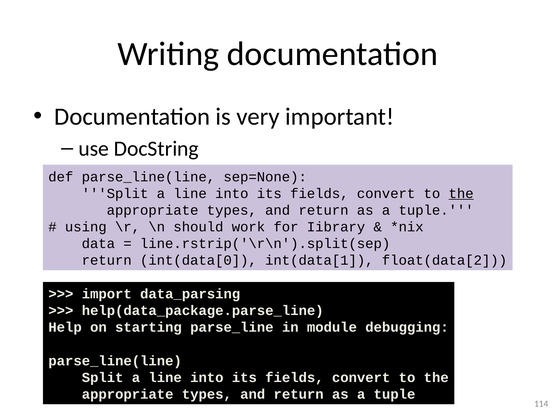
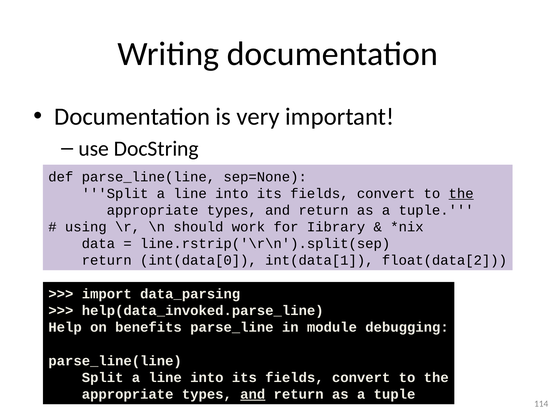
help(data_package.parse_line: help(data_package.parse_line -> help(data_invoked.parse_line
starting: starting -> benefits
and at (253, 394) underline: none -> present
